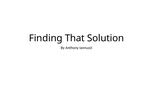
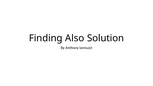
That: That -> Also
